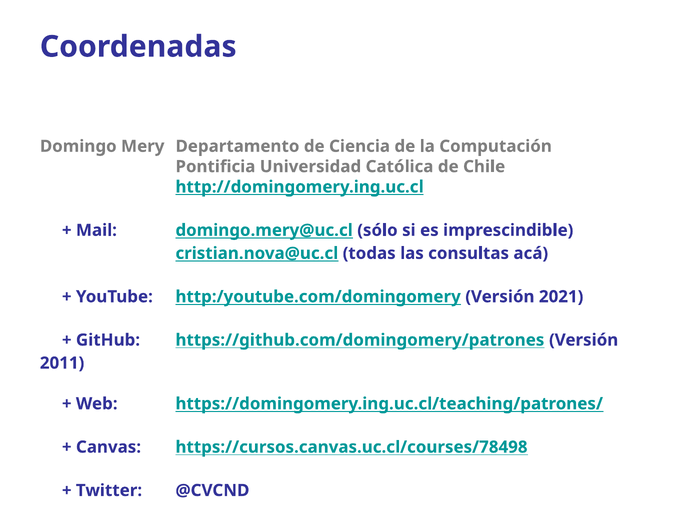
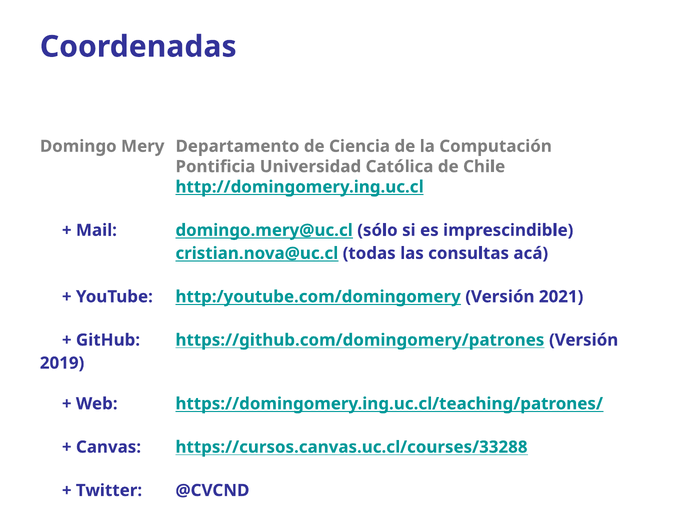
2011: 2011 -> 2019
https://cursos.canvas.uc.cl/courses/78498: https://cursos.canvas.uc.cl/courses/78498 -> https://cursos.canvas.uc.cl/courses/33288
